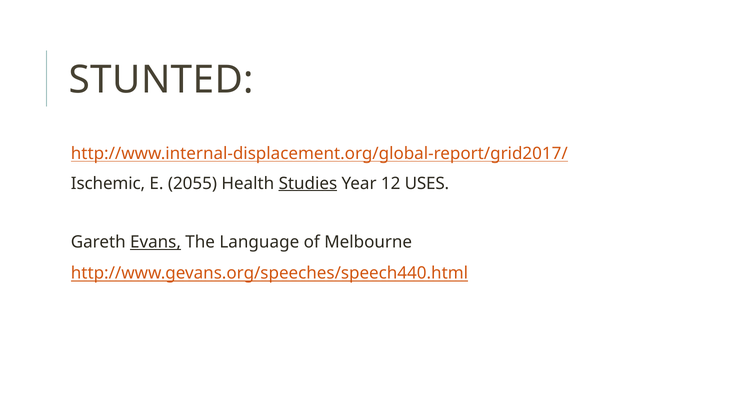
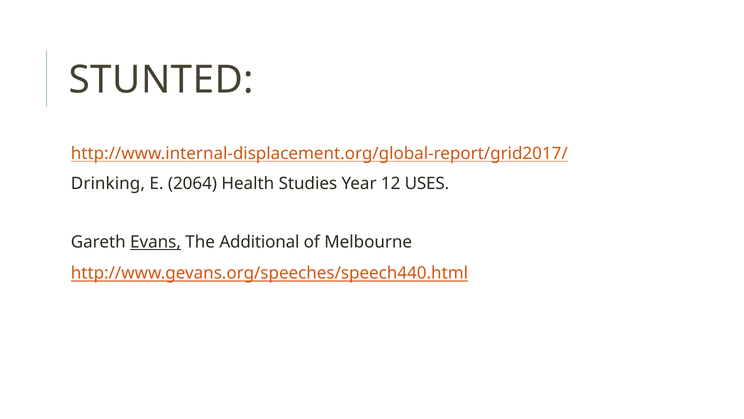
Ischemic: Ischemic -> Drinking
2055: 2055 -> 2064
Studies underline: present -> none
Language: Language -> Additional
